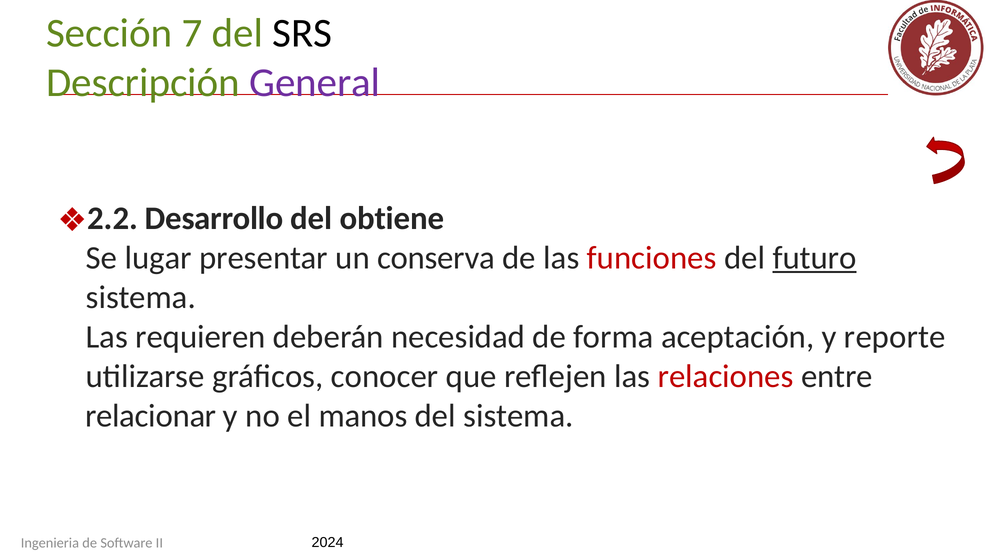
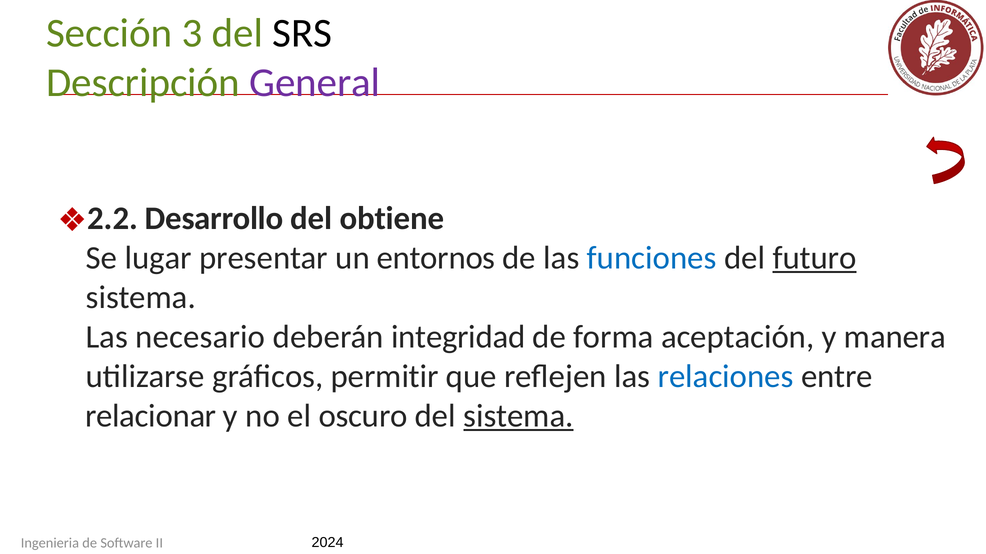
7: 7 -> 3
conserva: conserva -> entornos
funciones colour: red -> blue
requieren: requieren -> necesario
necesidad: necesidad -> integridad
reporte: reporte -> manera
conocer: conocer -> permitir
relaciones colour: red -> blue
manos: manos -> oscuro
sistema at (518, 416) underline: none -> present
